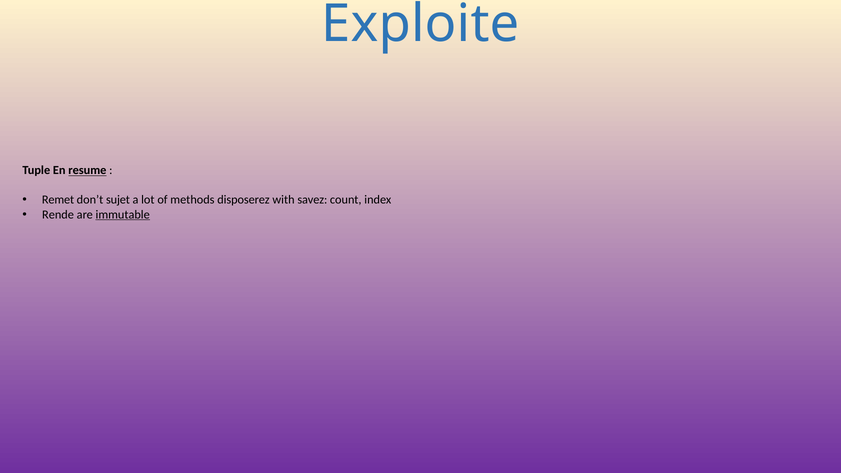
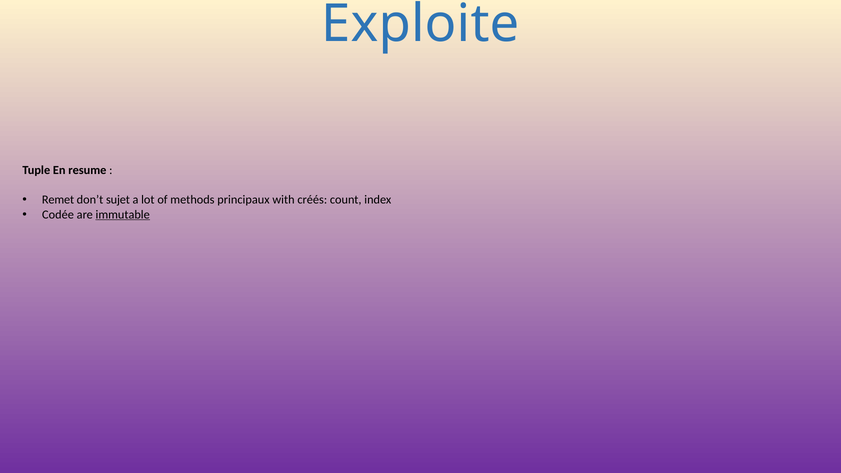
resume underline: present -> none
disposerez: disposerez -> principaux
savez: savez -> créés
Rende: Rende -> Codée
